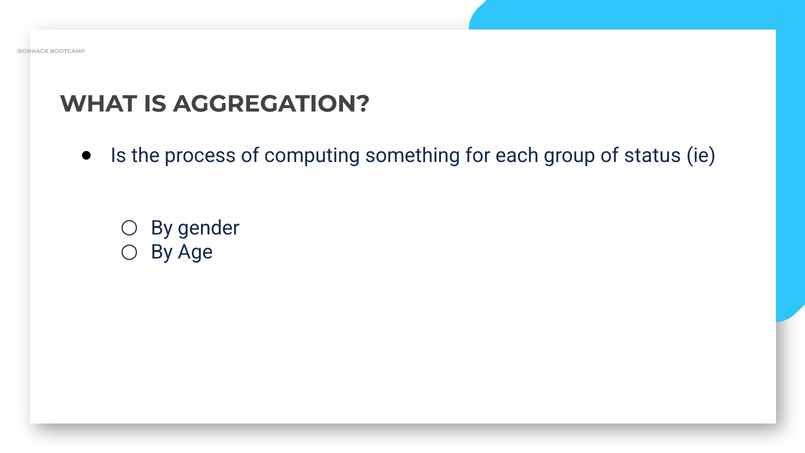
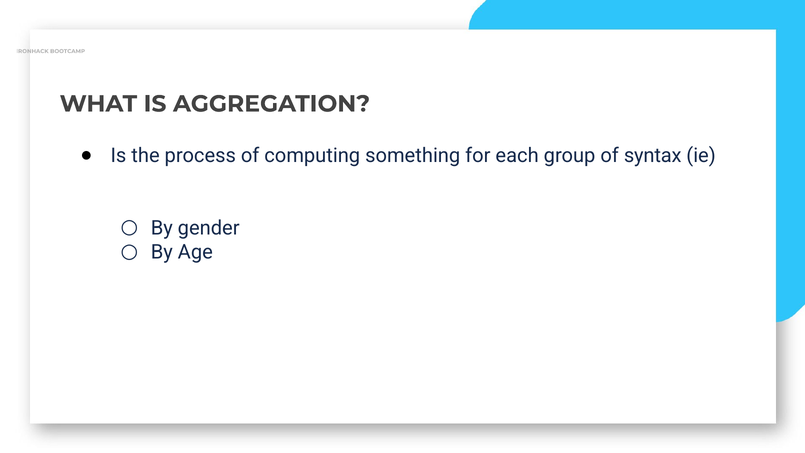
status: status -> syntax
